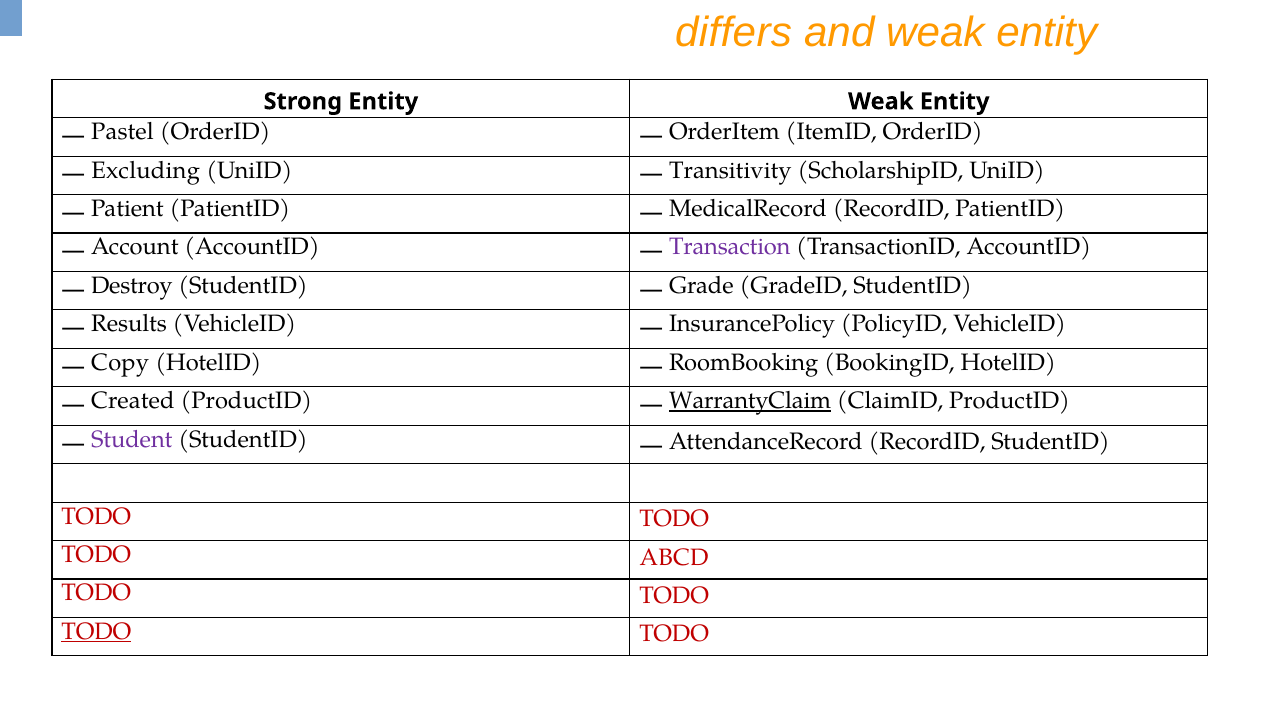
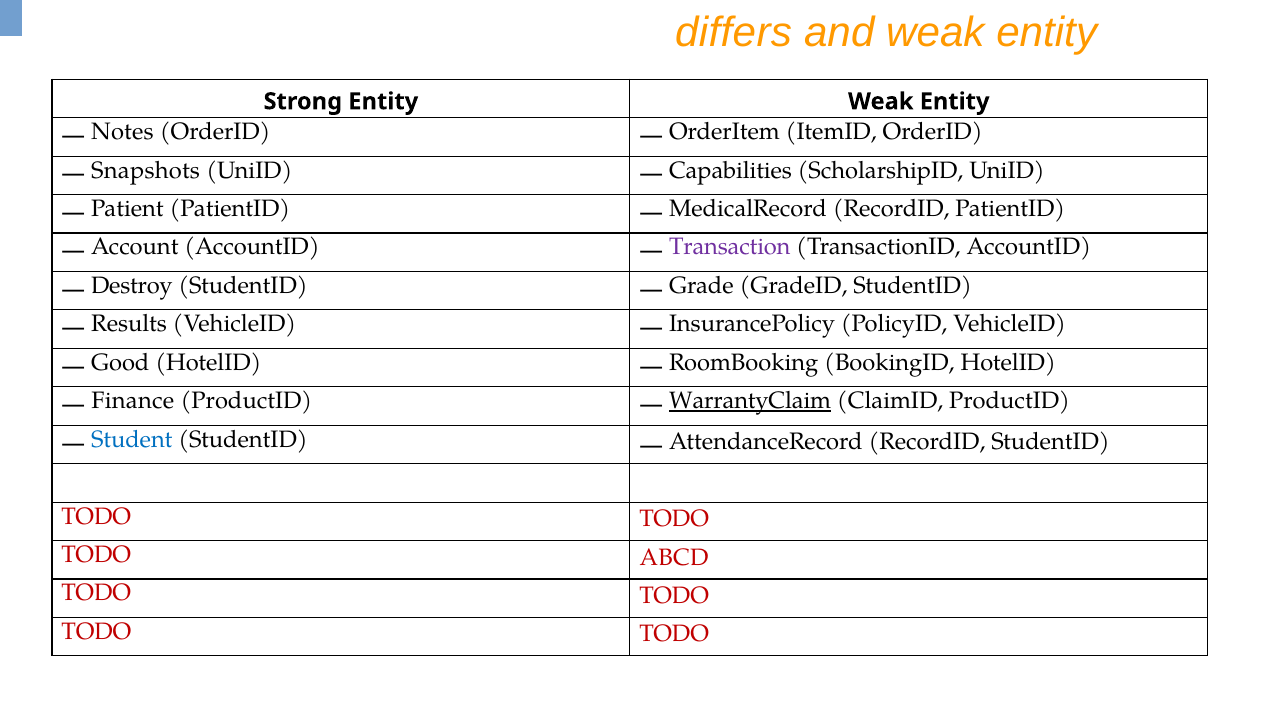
Pastel: Pastel -> Notes
Excluding: Excluding -> Snapshots
Transitivity: Transitivity -> Capabilities
Copy: Copy -> Good
Created: Created -> Finance
Student colour: purple -> blue
TODO at (96, 632) underline: present -> none
